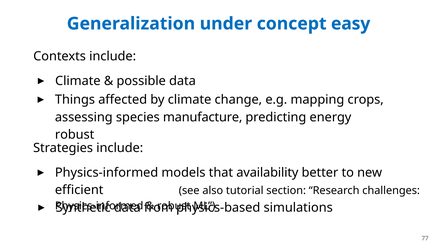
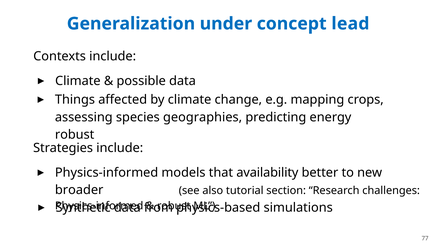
easy: easy -> lead
manufacture: manufacture -> geographies
efficient: efficient -> broader
